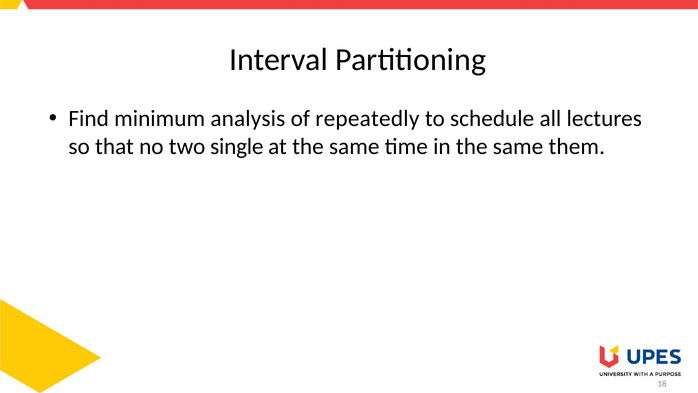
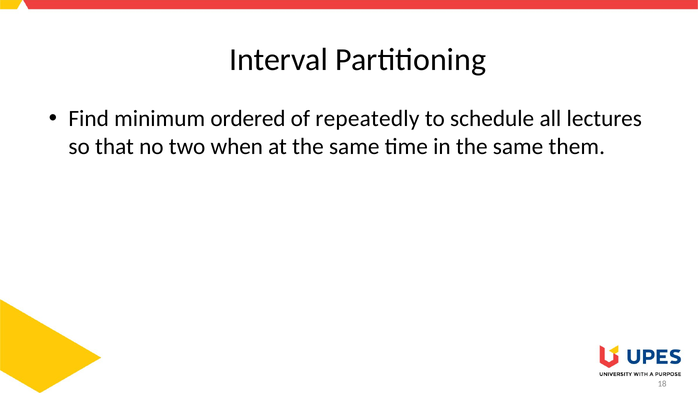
analysis: analysis -> ordered
single: single -> when
